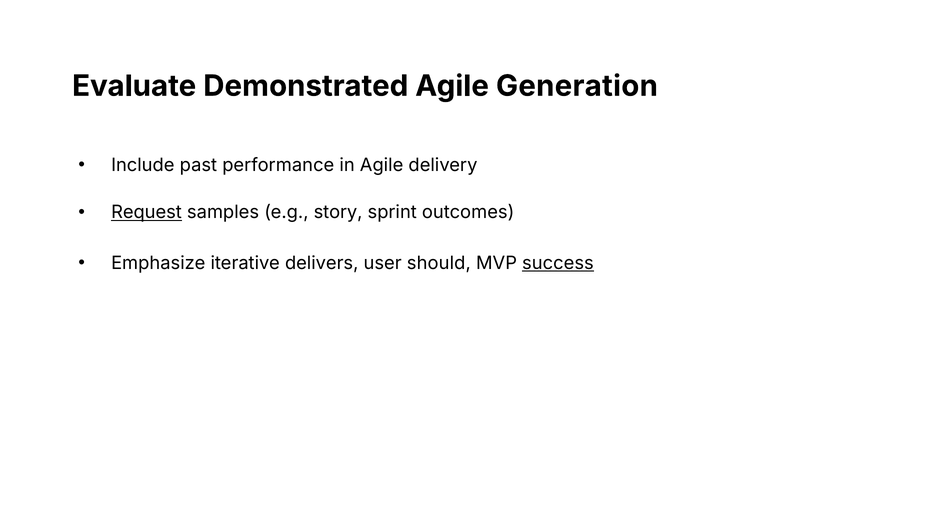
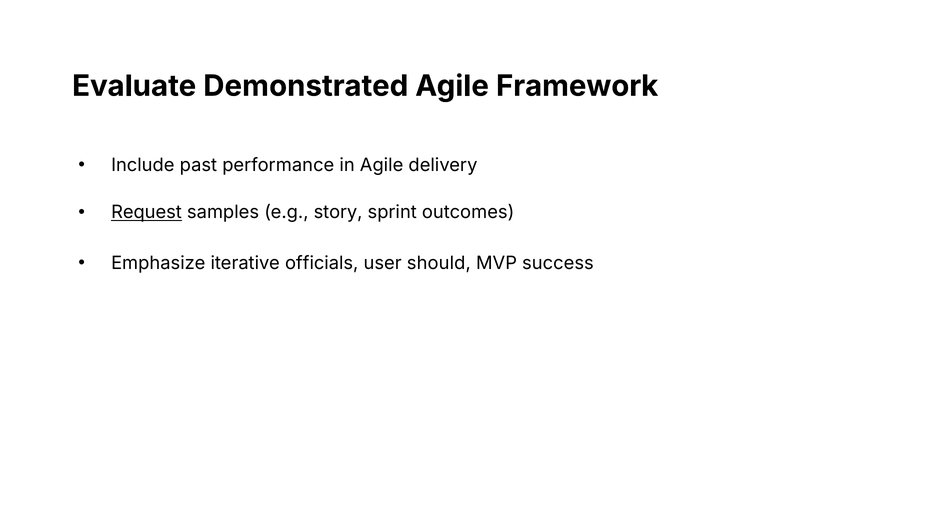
Generation: Generation -> Framework
delivers: delivers -> officials
success underline: present -> none
